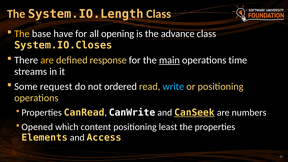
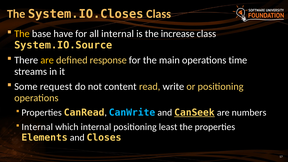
System.IO.Length: System.IO.Length -> System.IO.Closes
all opening: opening -> internal
advance: advance -> increase
System.IO.Closes: System.IO.Closes -> System.IO.Source
main underline: present -> none
ordered: ordered -> content
write colour: light blue -> white
CanWrite colour: white -> light blue
Opened at (37, 127): Opened -> Internal
which content: content -> internal
Access: Access -> Closes
